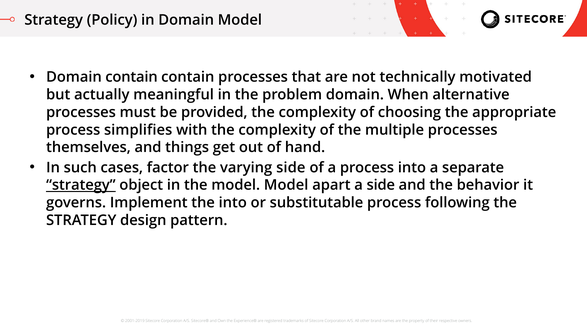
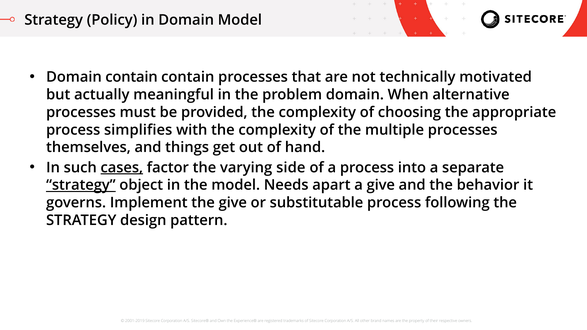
cases underline: none -> present
model Model: Model -> Needs
a side: side -> give
the into: into -> give
